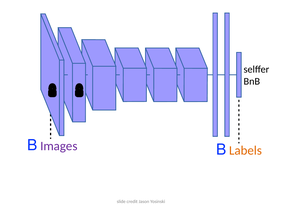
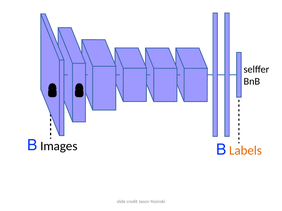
Images colour: purple -> black
